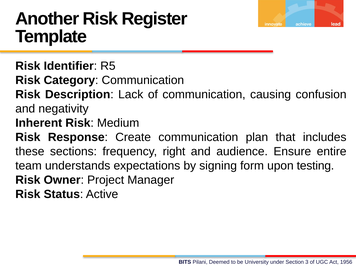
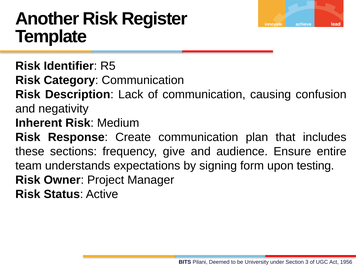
right: right -> give
